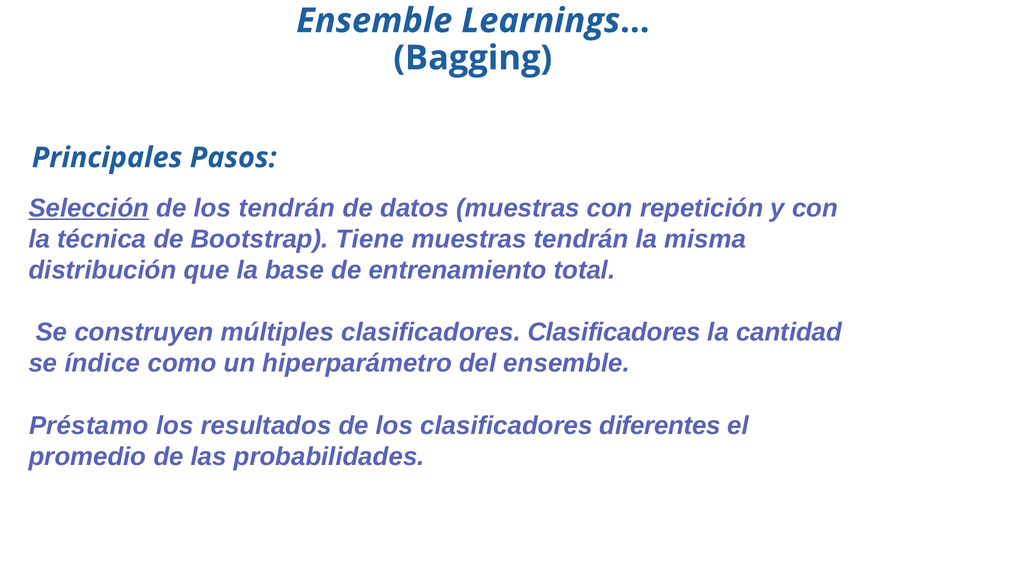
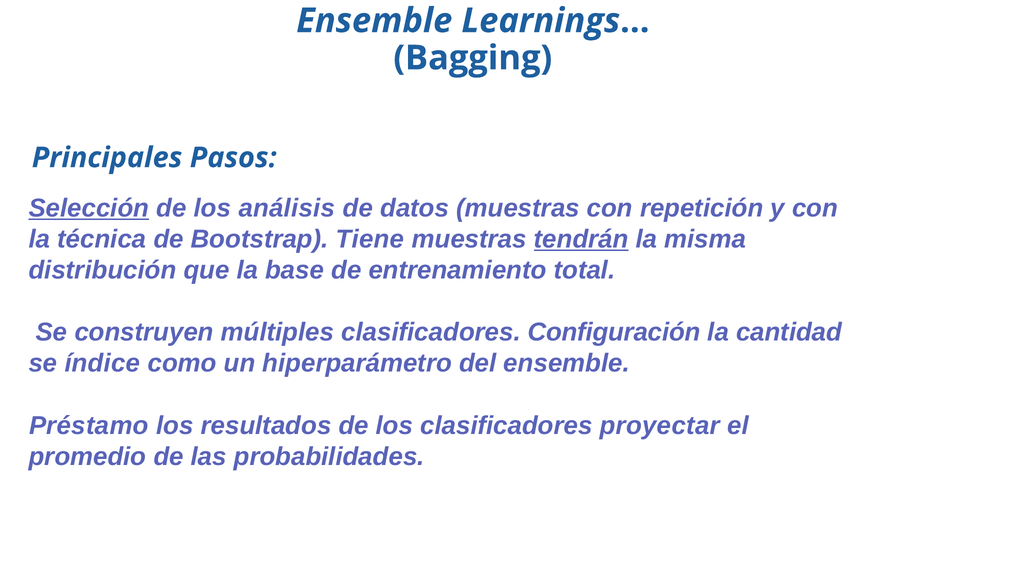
los tendrán: tendrán -> análisis
tendrán at (581, 239) underline: none -> present
clasificadores Clasificadores: Clasificadores -> Configuración
diferentes: diferentes -> proyectar
